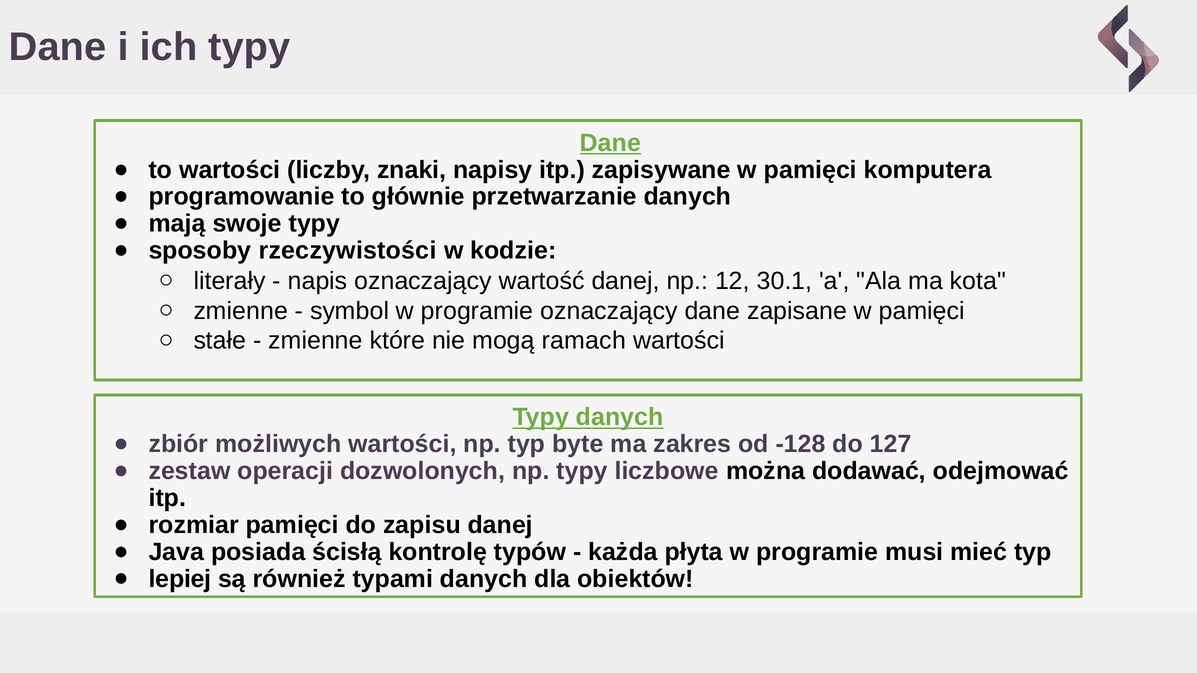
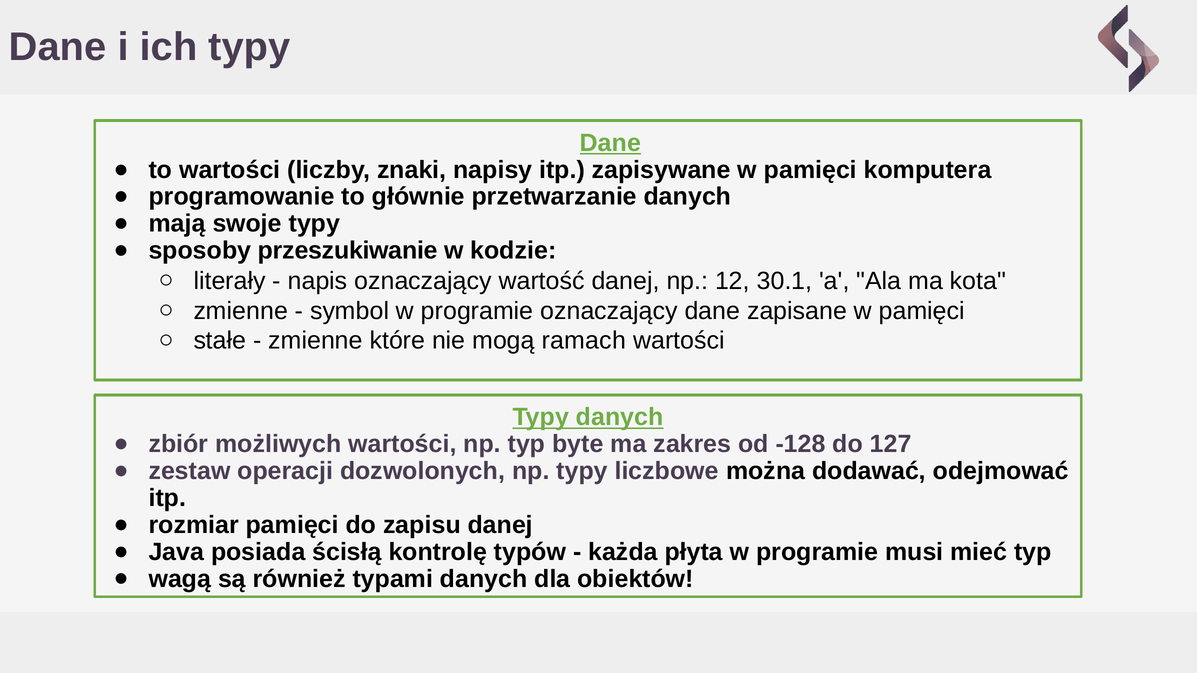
rzeczywistości: rzeczywistości -> przeszukiwanie
lepiej: lepiej -> wagą
